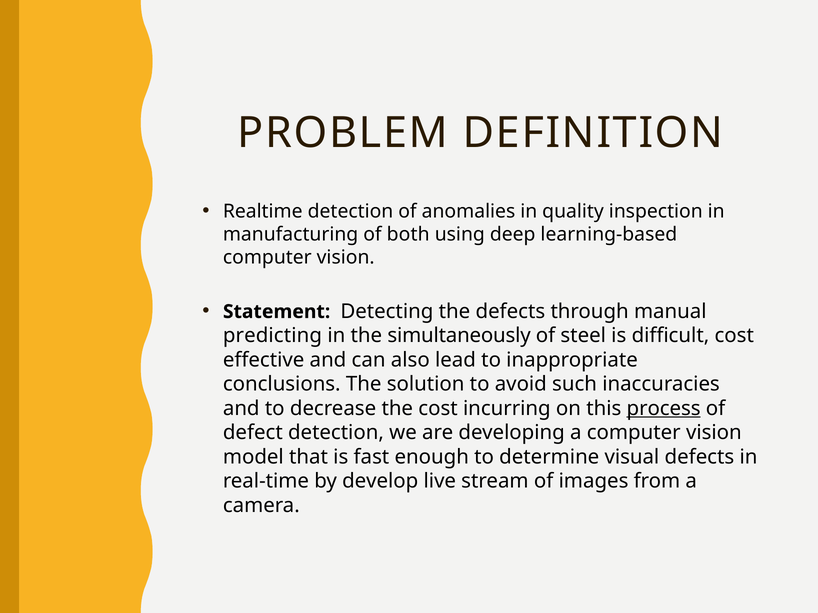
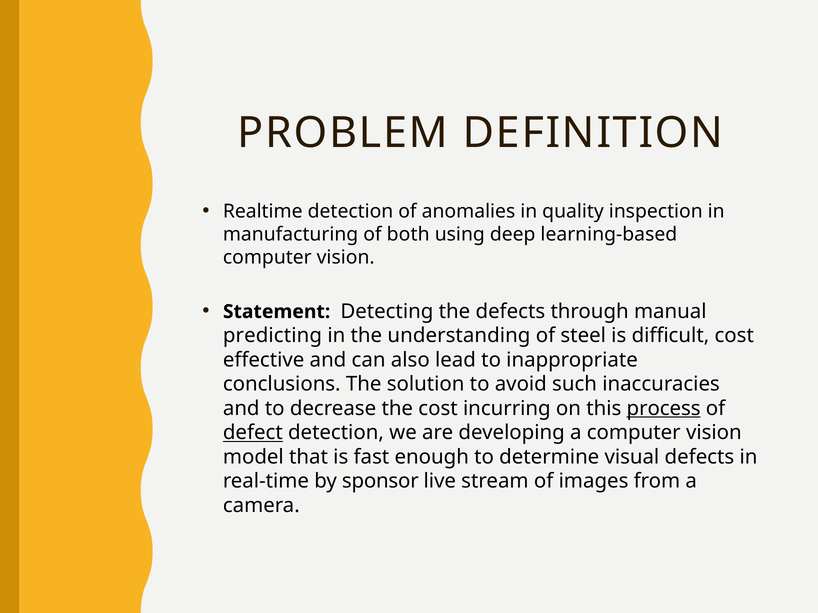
simultaneously: simultaneously -> understanding
defect underline: none -> present
develop: develop -> sponsor
